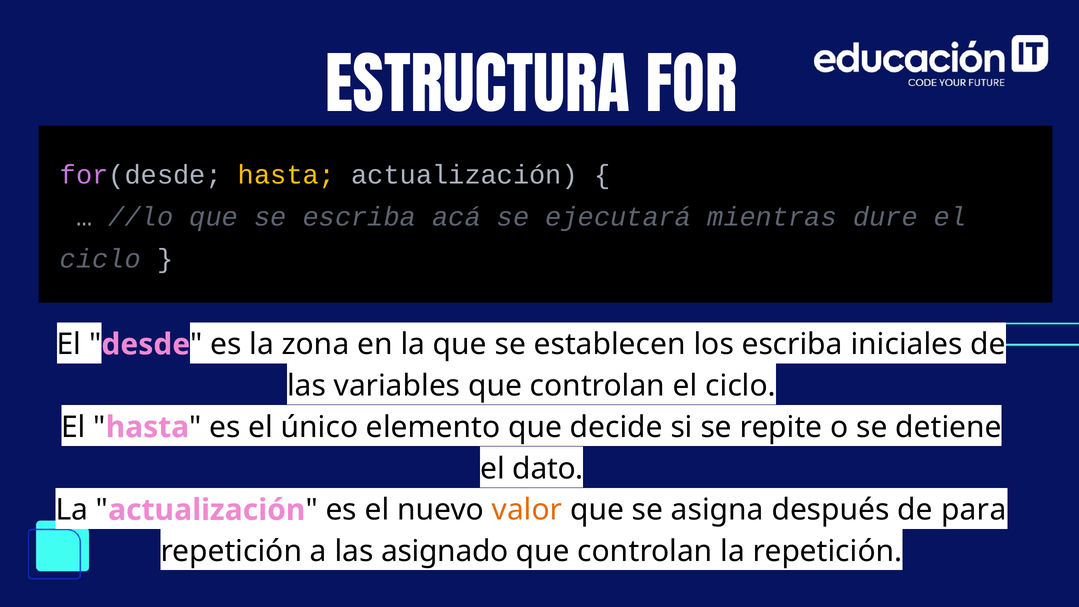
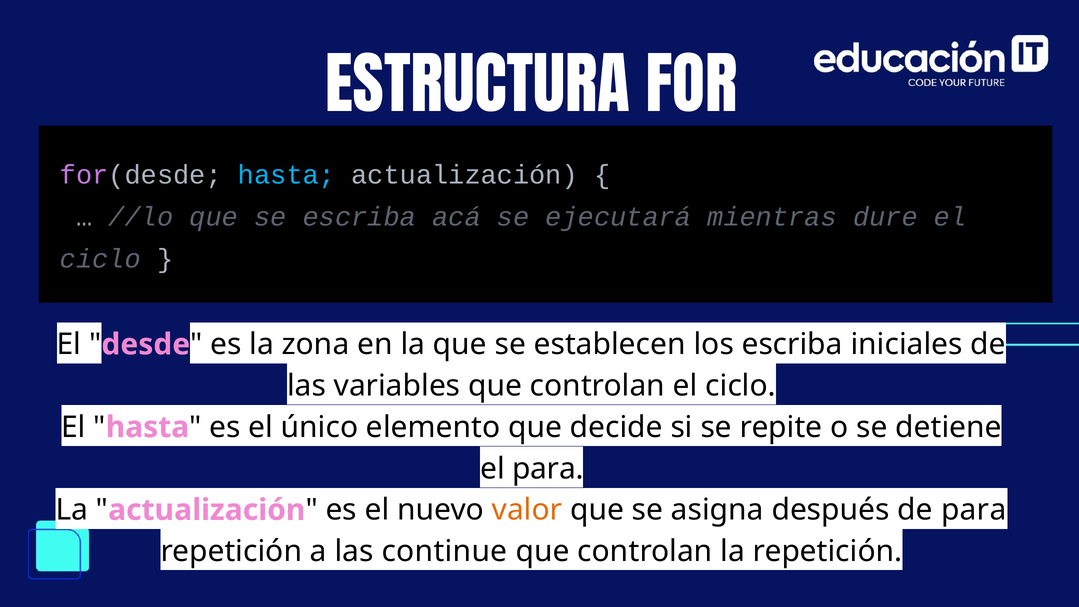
hasta at (287, 175) colour: yellow -> light blue
el dato: dato -> para
asignado: asignado -> continue
